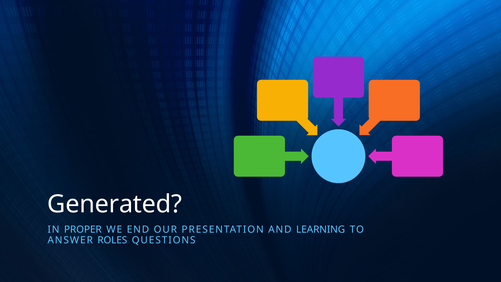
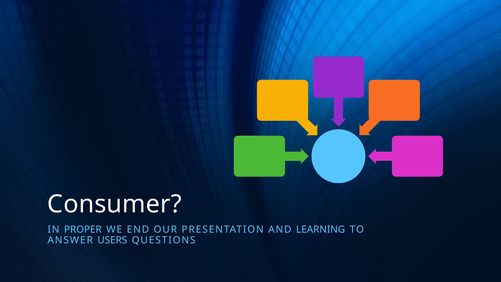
Generated: Generated -> Consumer
ROLES: ROLES -> USERS
